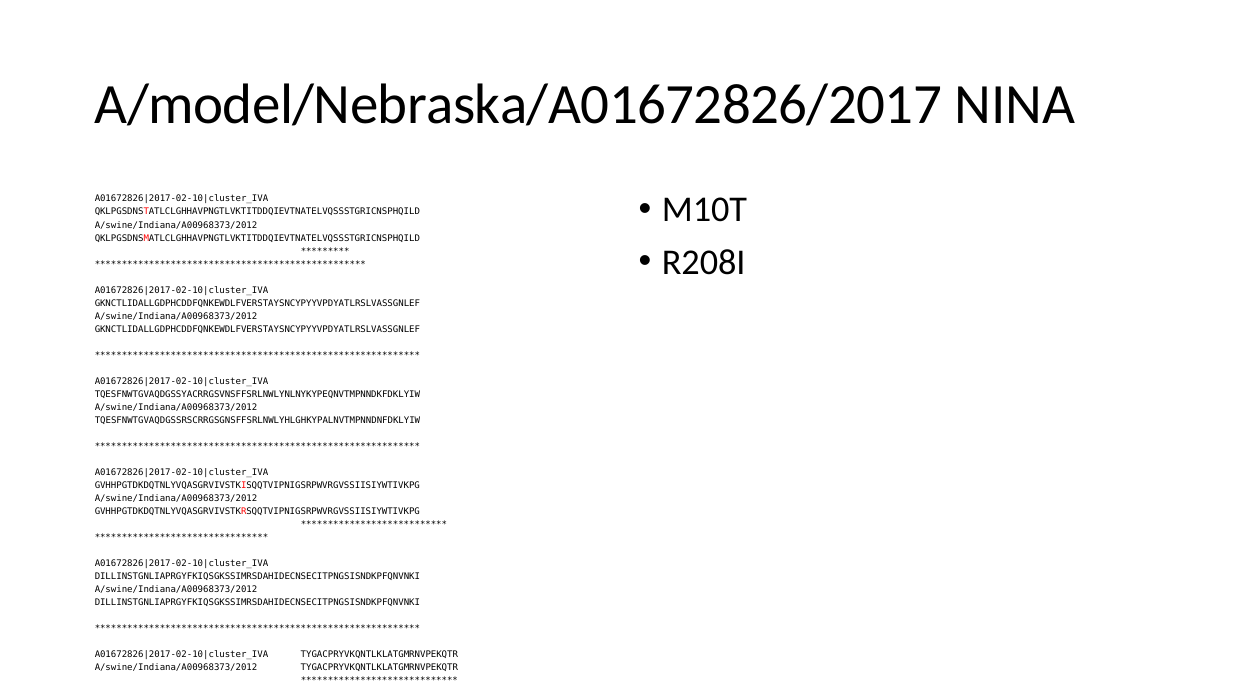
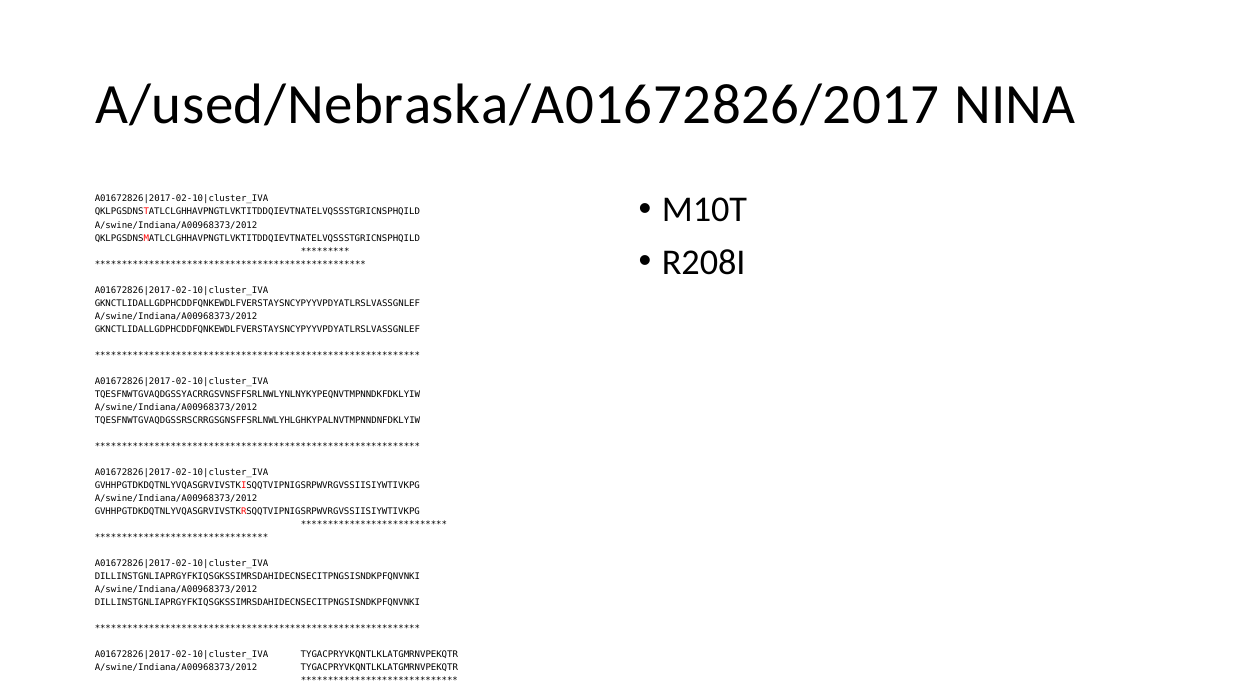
A/model/Nebraska/A01672826/2017: A/model/Nebraska/A01672826/2017 -> A/used/Nebraska/A01672826/2017
